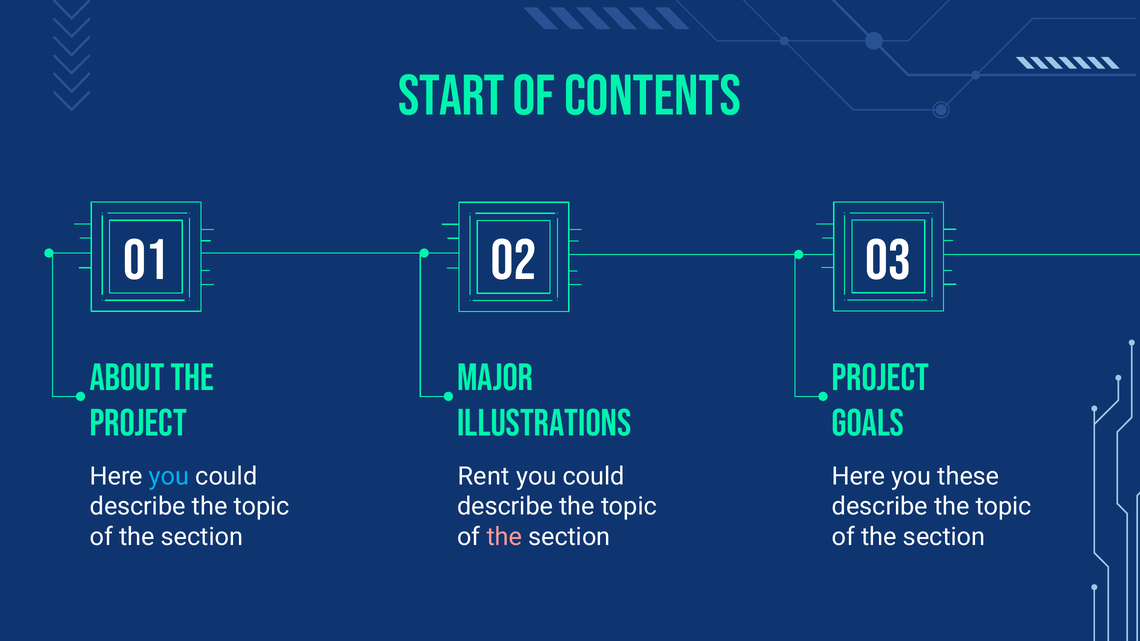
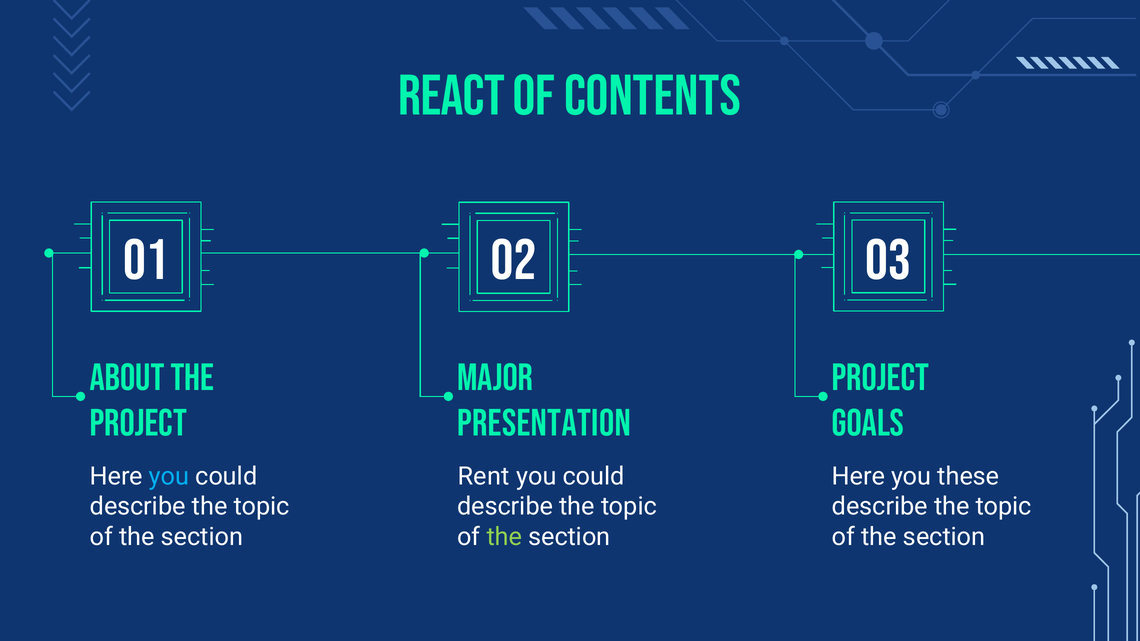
START: START -> REACT
ILLUSTRATIONS: ILLUSTRATIONS -> PRESENTATION
the at (504, 537) colour: pink -> light green
